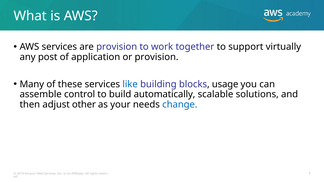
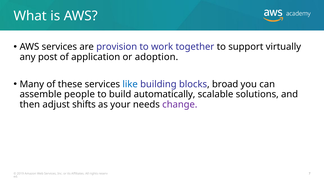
or provision: provision -> adoption
usage: usage -> broad
control: control -> people
other: other -> shifts
change colour: blue -> purple
